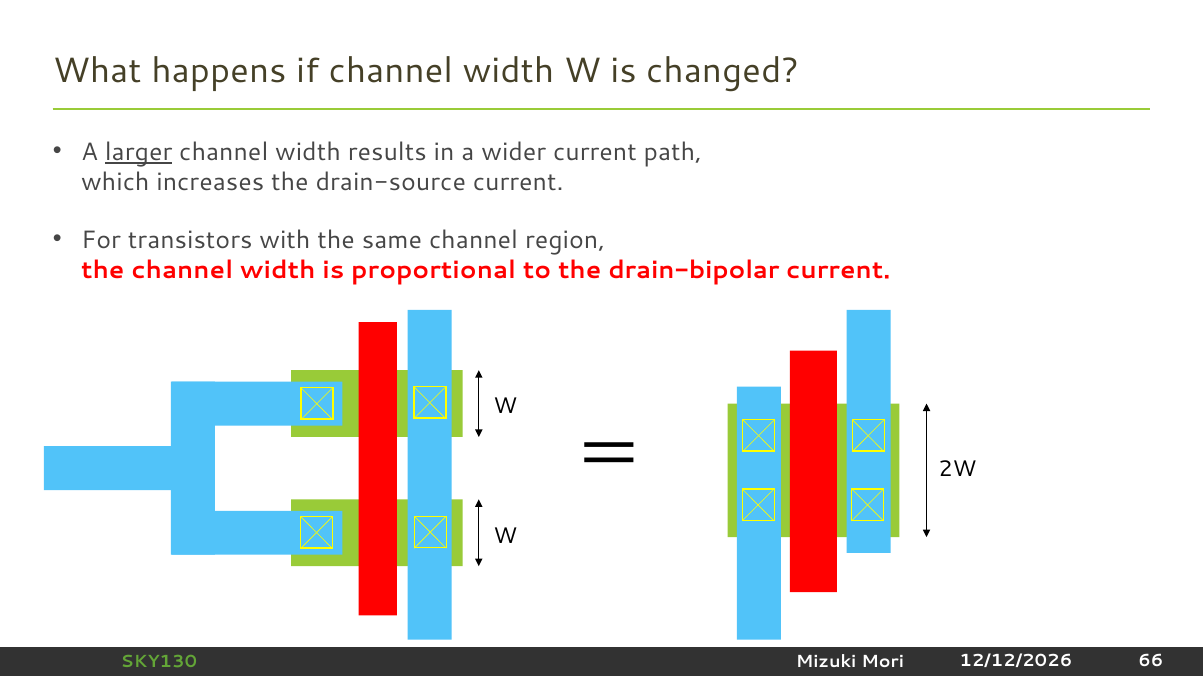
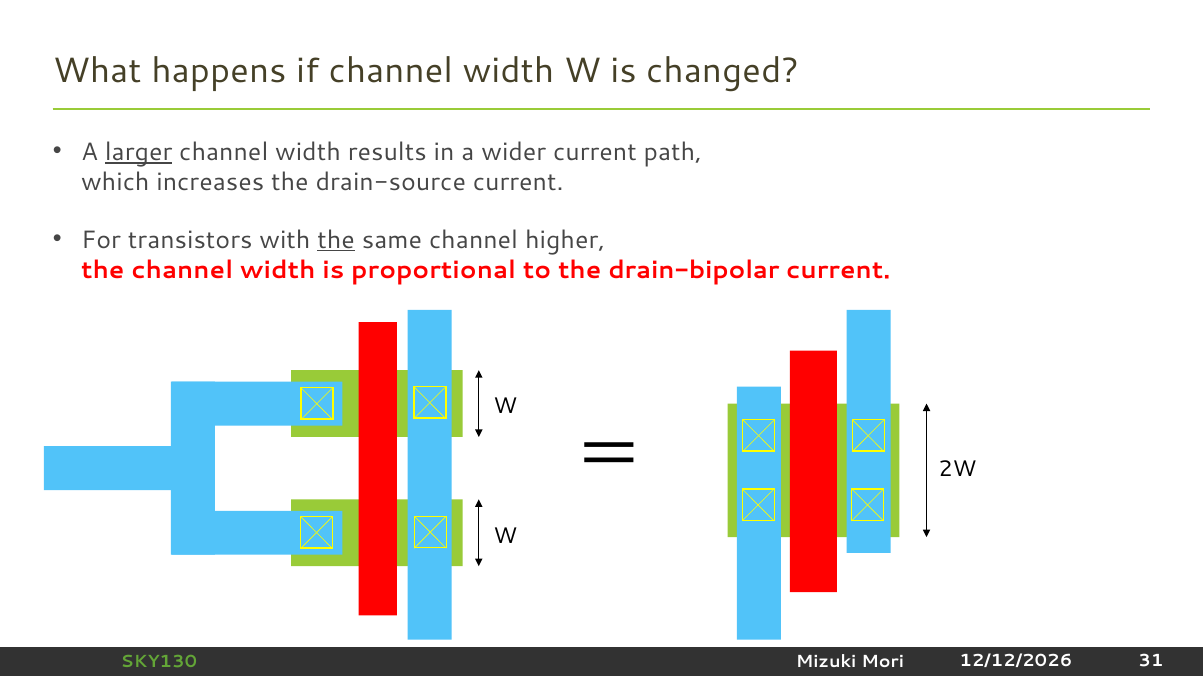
the at (336, 240) underline: none -> present
region: region -> higher
66: 66 -> 31
